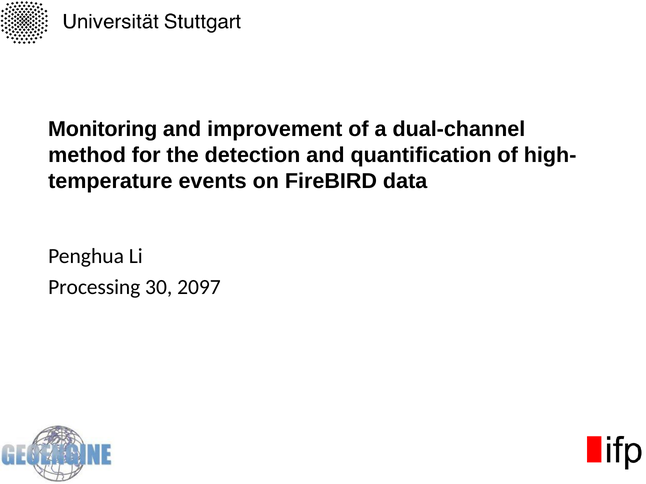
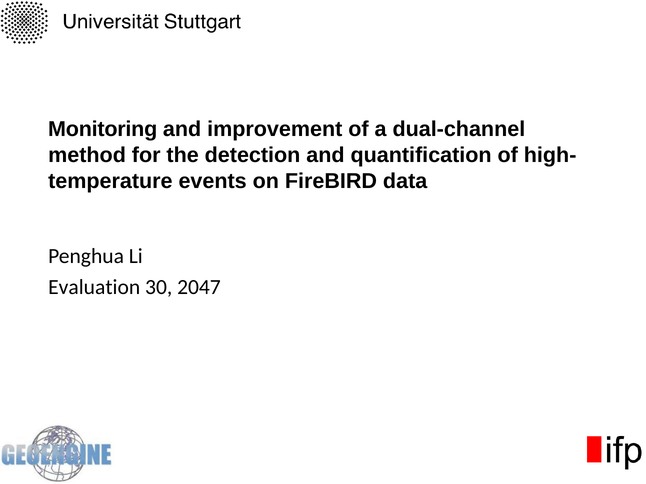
Processing: Processing -> Evaluation
2097: 2097 -> 2047
